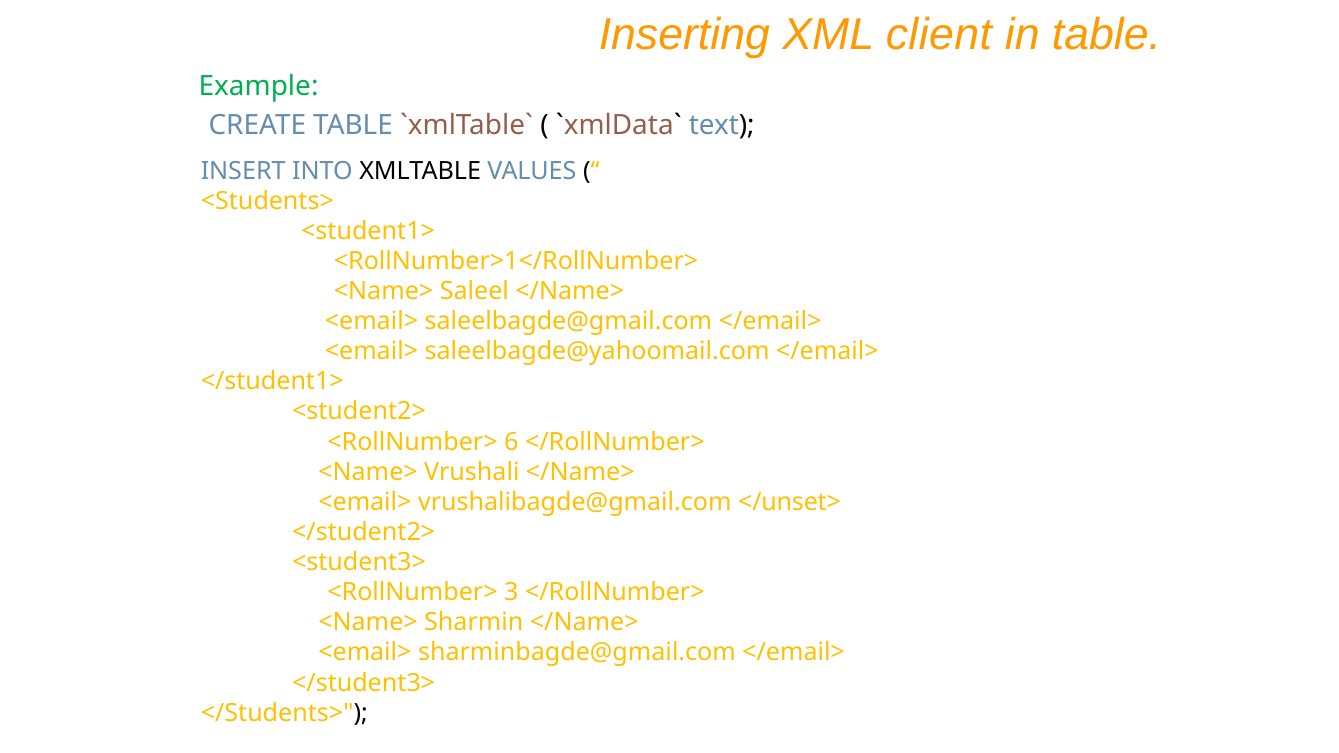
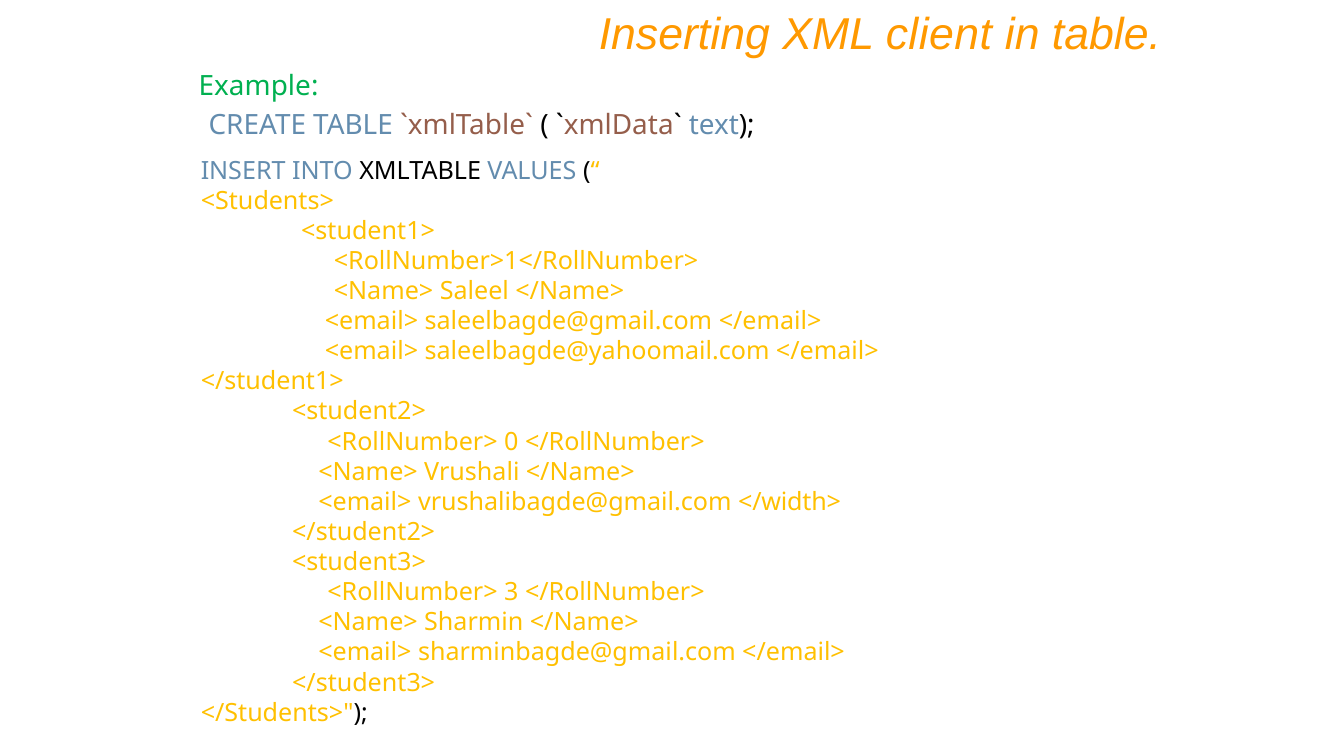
6: 6 -> 0
</unset>: </unset> -> </width>
